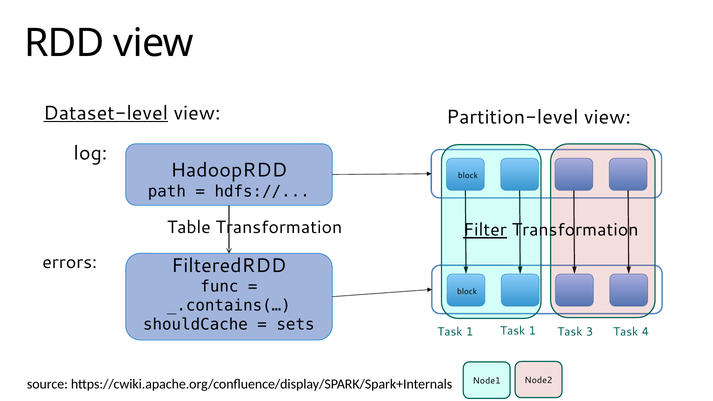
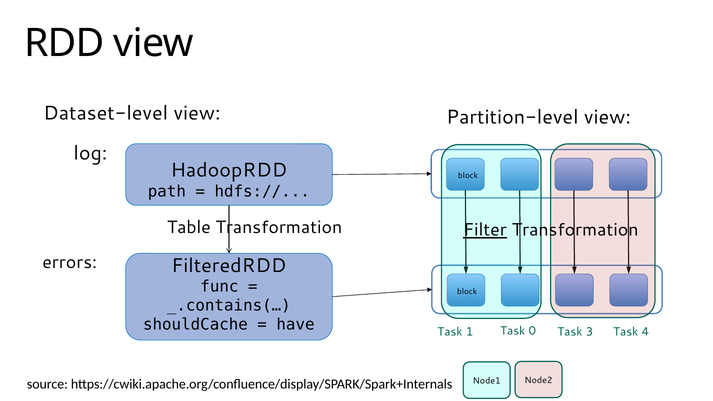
Dataset-level underline: present -> none
sets: sets -> have
1 at (532, 331): 1 -> 0
